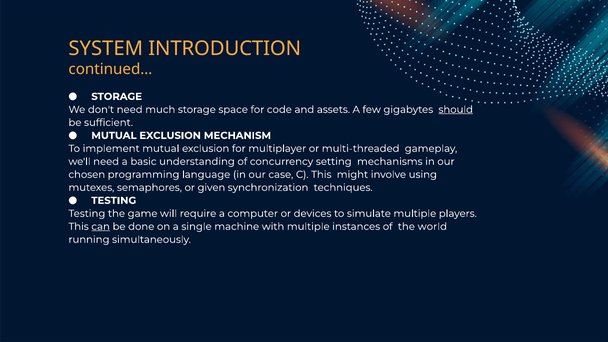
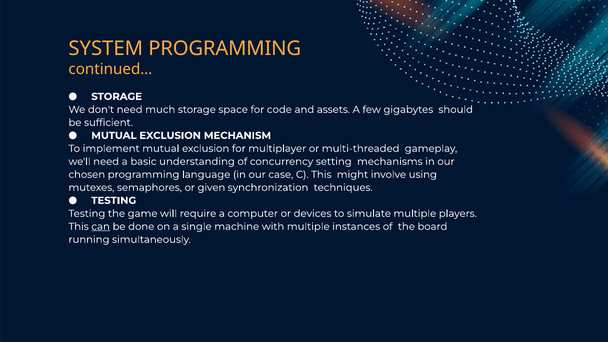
SYSTEM INTRODUCTION: INTRODUCTION -> PROGRAMMING
should underline: present -> none
world: world -> board
